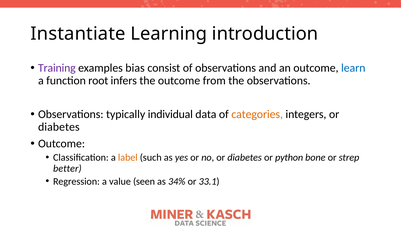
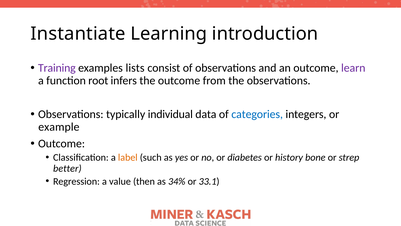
bias: bias -> lists
learn colour: blue -> purple
categories colour: orange -> blue
diabetes at (59, 127): diabetes -> example
python: python -> history
seen: seen -> then
